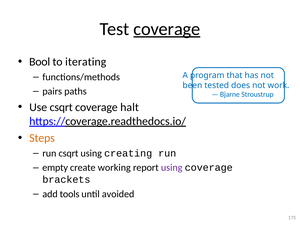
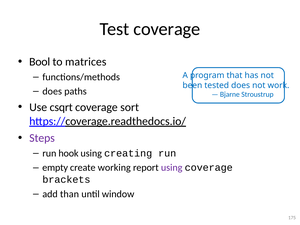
coverage at (167, 29) underline: present -> none
iterating: iterating -> matrices
pairs at (52, 91): pairs -> does
halt: halt -> sort
Steps colour: orange -> purple
run csqrt: csqrt -> hook
tools: tools -> than
avoided: avoided -> window
